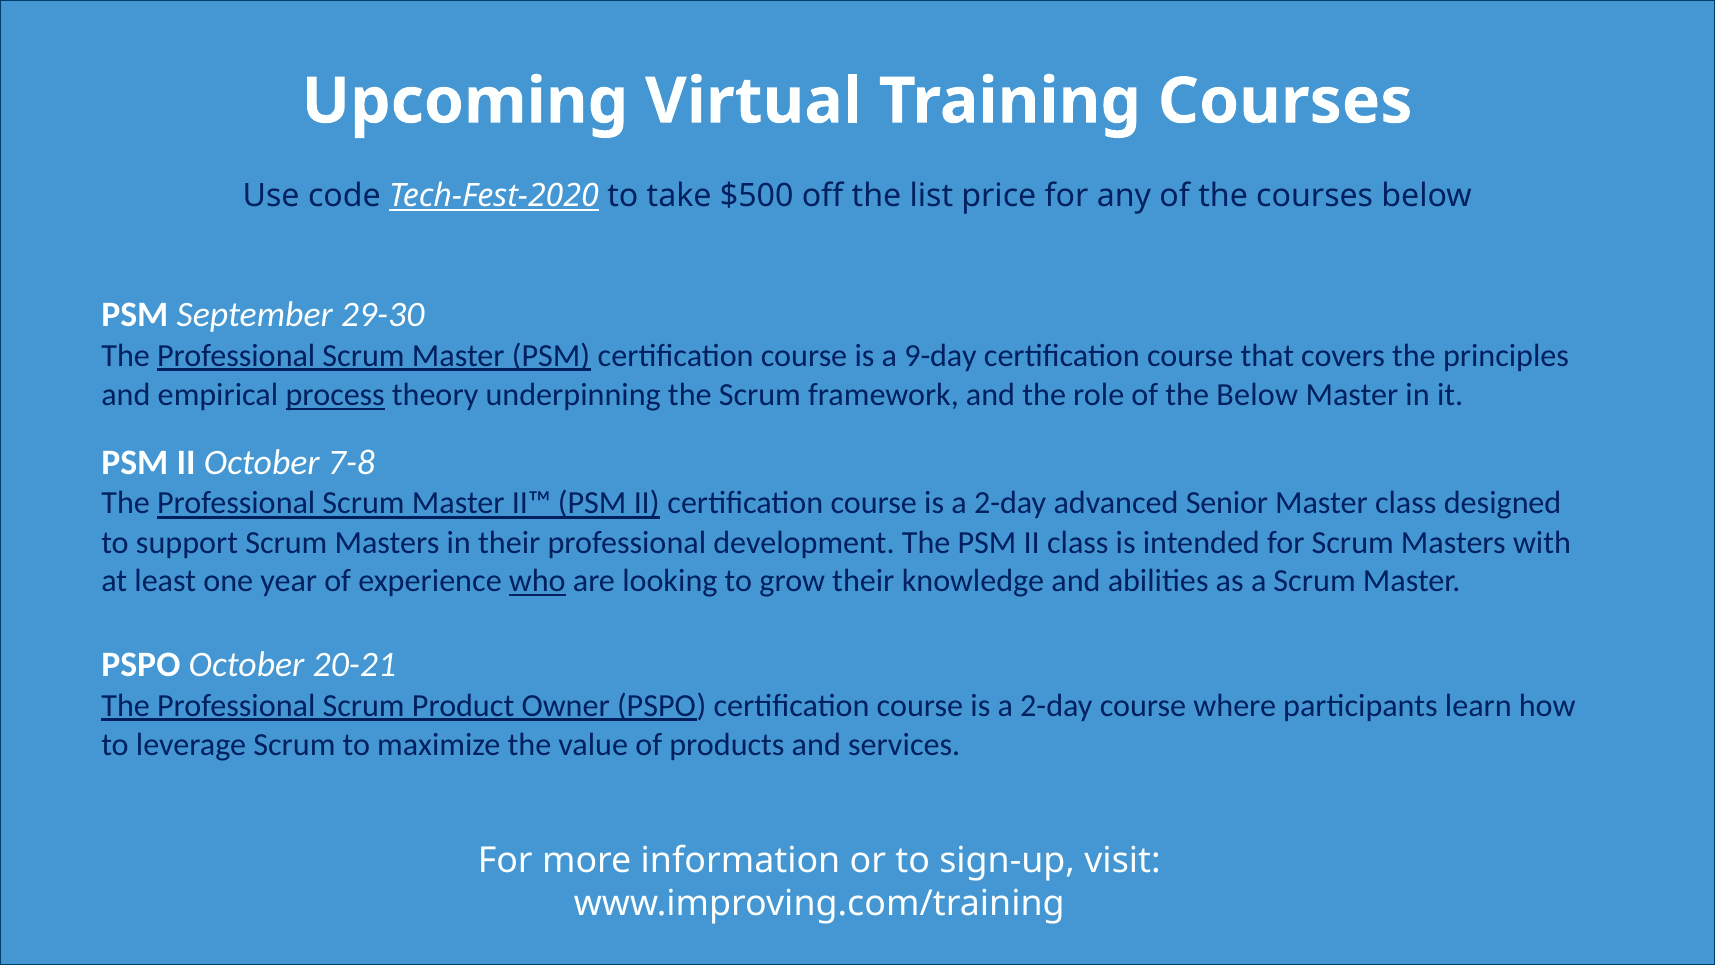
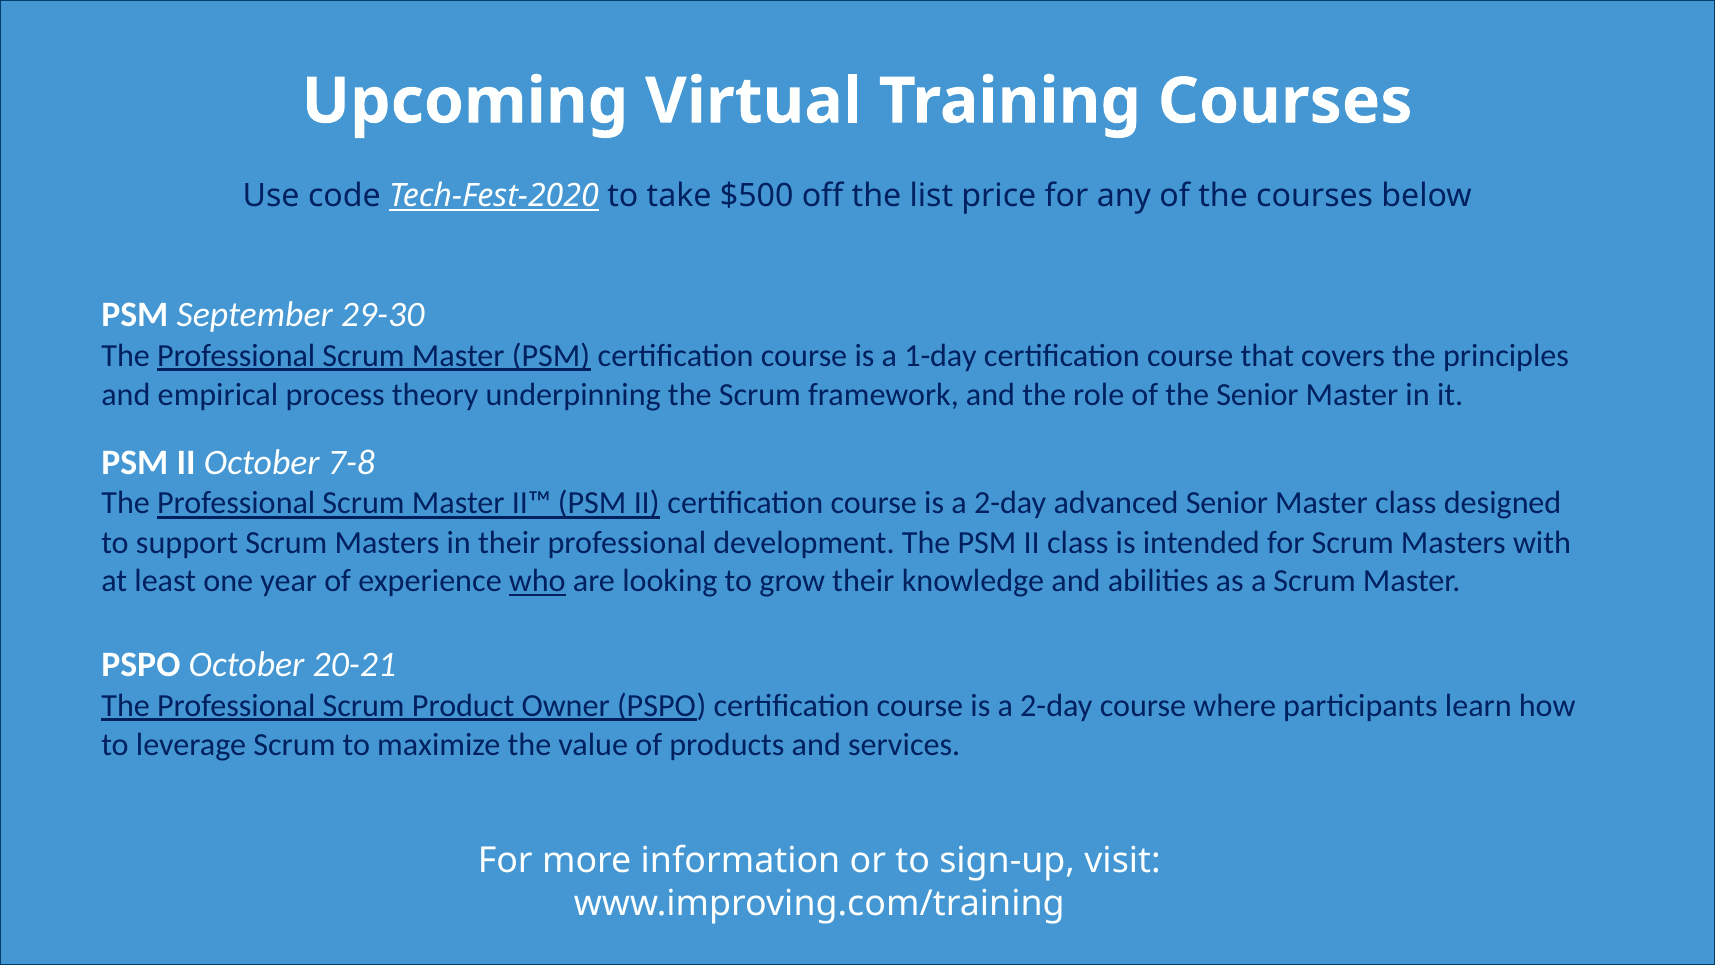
9-day: 9-day -> 1-day
process underline: present -> none
the Below: Below -> Senior
